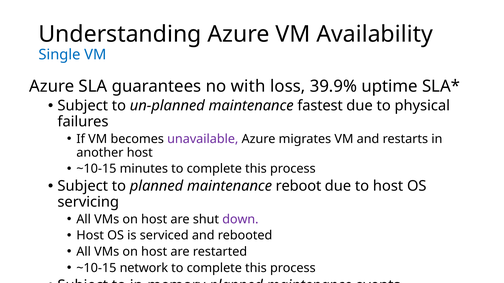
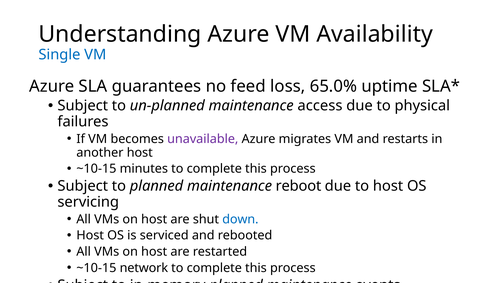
with: with -> feed
39.9%: 39.9% -> 65.0%
fastest: fastest -> access
down colour: purple -> blue
